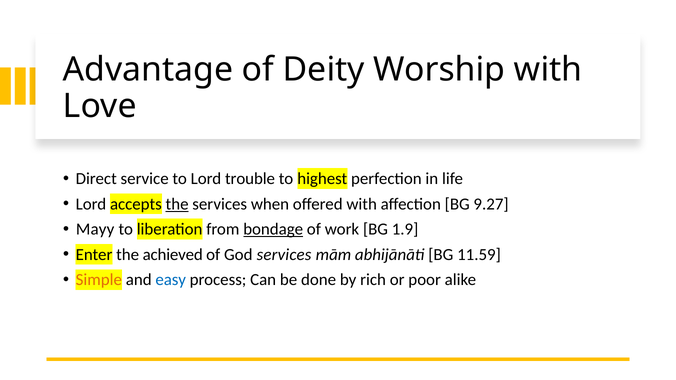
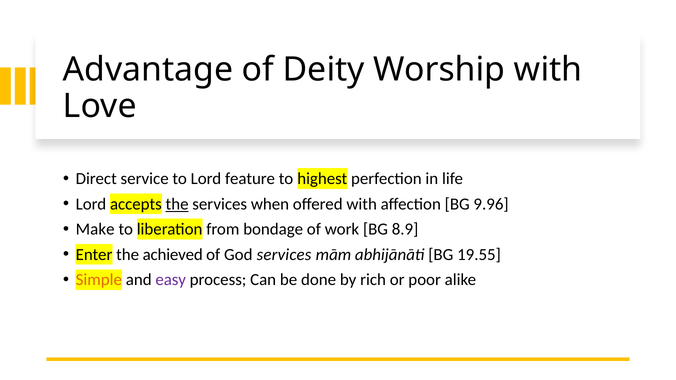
trouble: trouble -> feature
9.27: 9.27 -> 9.96
Mayy: Mayy -> Make
bondage underline: present -> none
1.9: 1.9 -> 8.9
11.59: 11.59 -> 19.55
easy colour: blue -> purple
